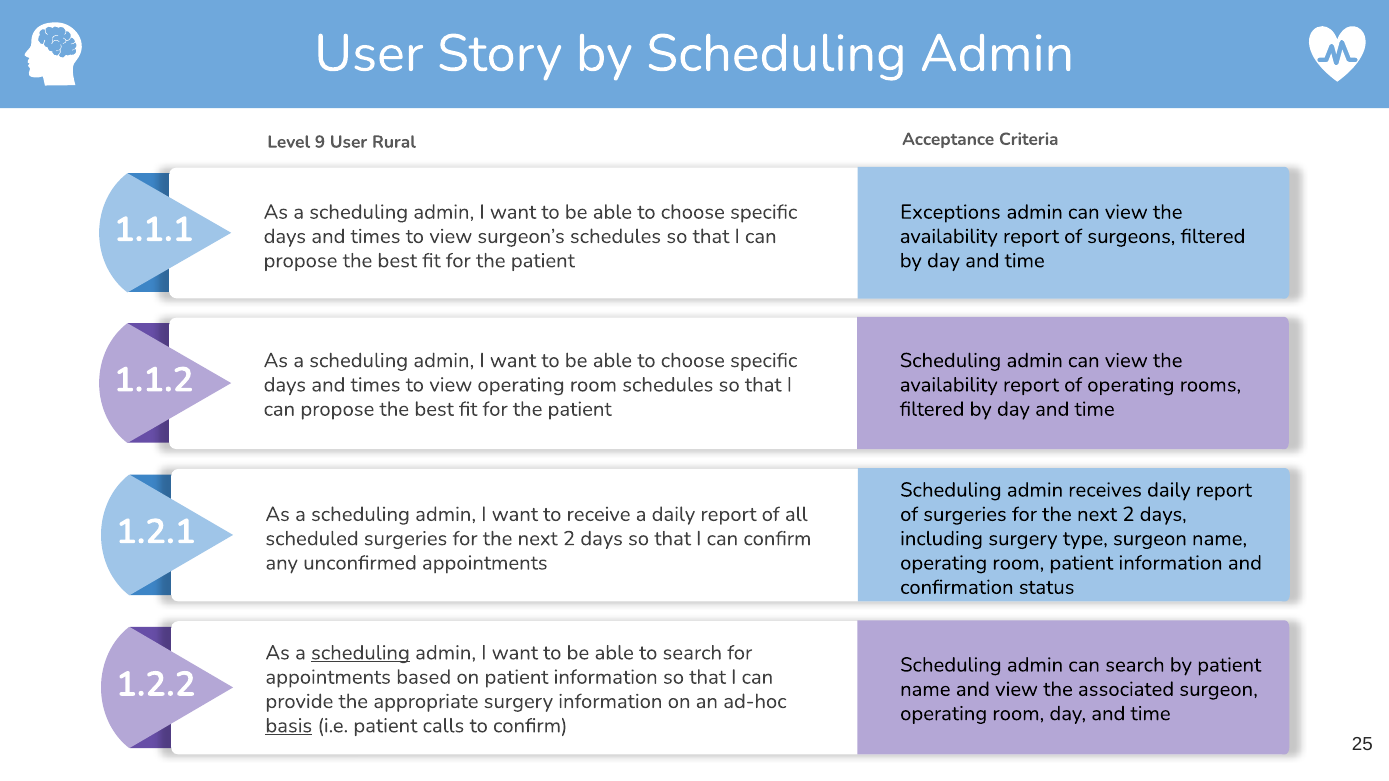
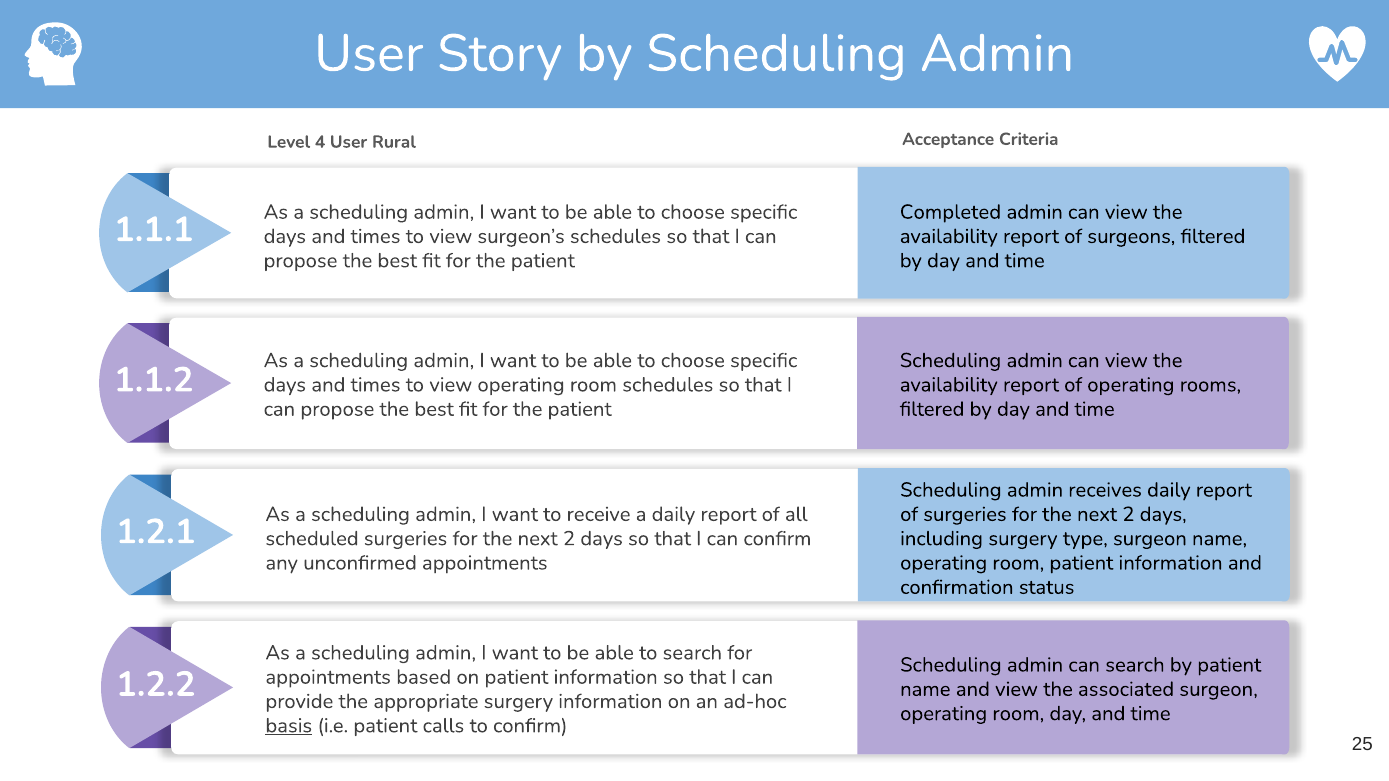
9: 9 -> 4
Exceptions: Exceptions -> Completed
scheduling at (360, 653) underline: present -> none
